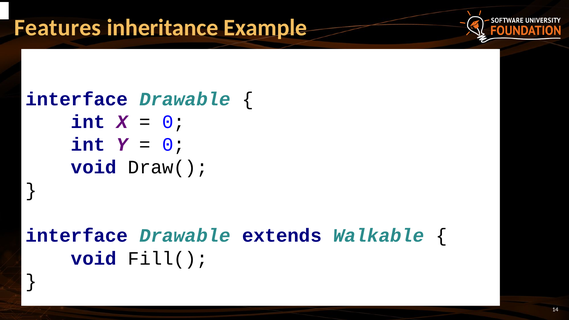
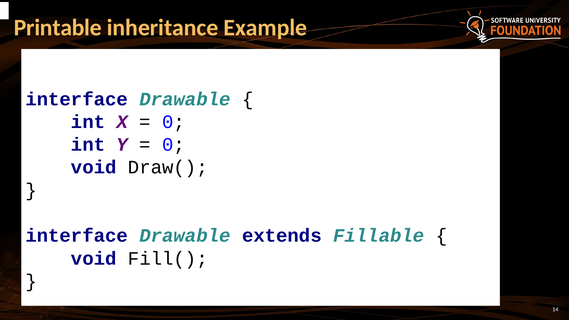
Features: Features -> Printable
Walkable: Walkable -> Fillable
